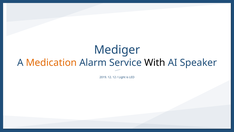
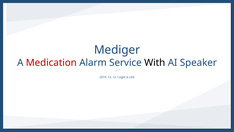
Medication colour: orange -> red
